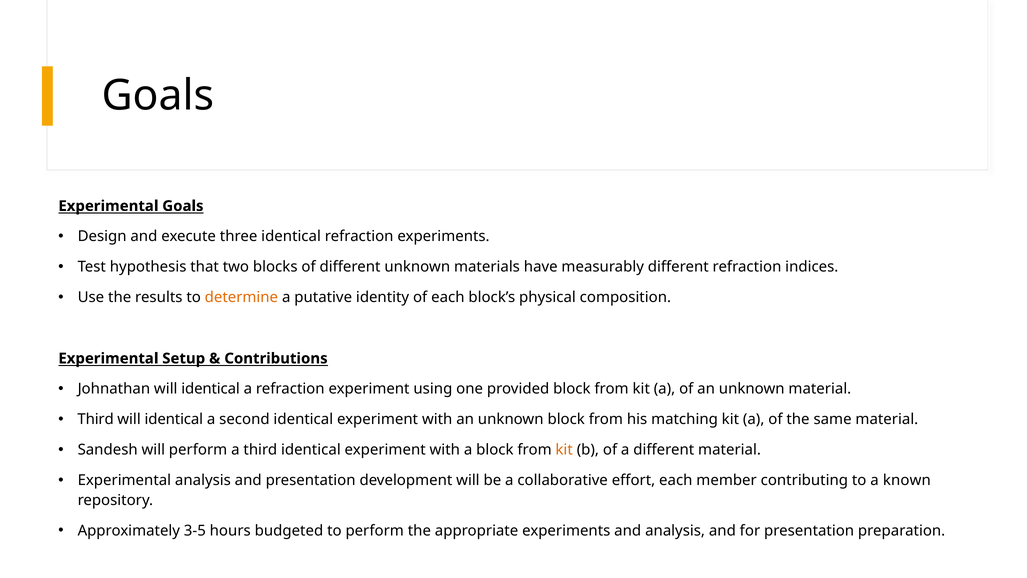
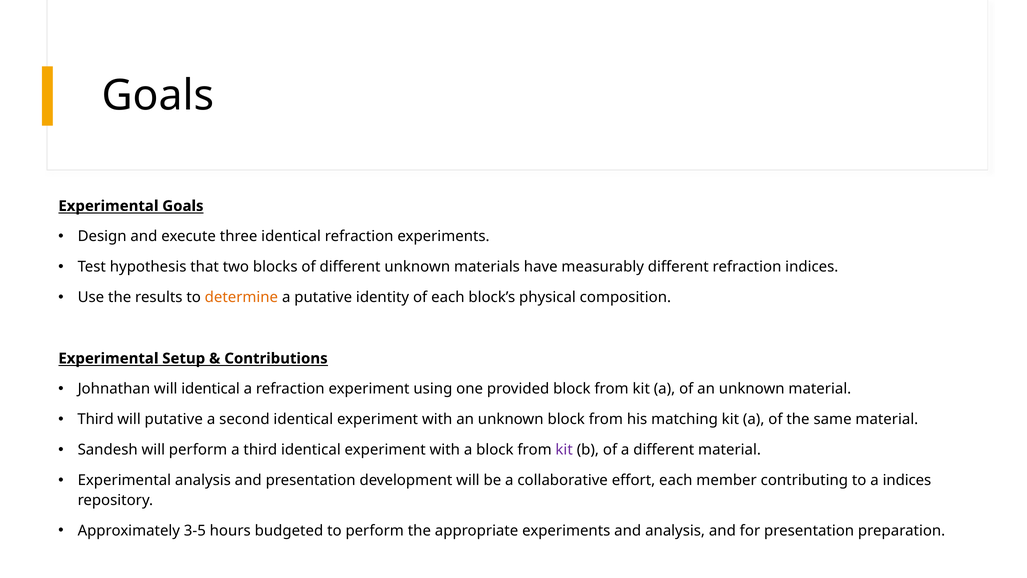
identical at (174, 419): identical -> putative
kit at (564, 450) colour: orange -> purple
a known: known -> indices
